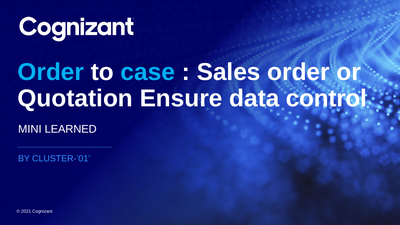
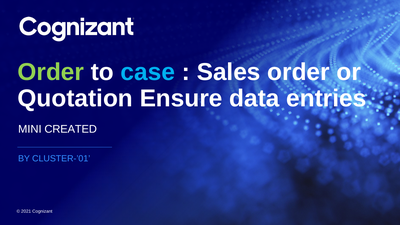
Order at (51, 72) colour: light blue -> light green
control: control -> entries
LEARNED: LEARNED -> CREATED
